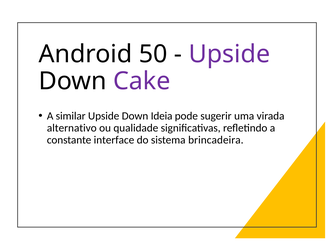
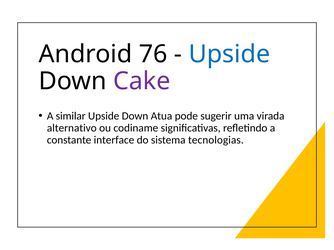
50: 50 -> 76
Upside at (229, 54) colour: purple -> blue
Ideia: Ideia -> Atua
qualidade: qualidade -> codiname
brincadeira: brincadeira -> tecnologias
